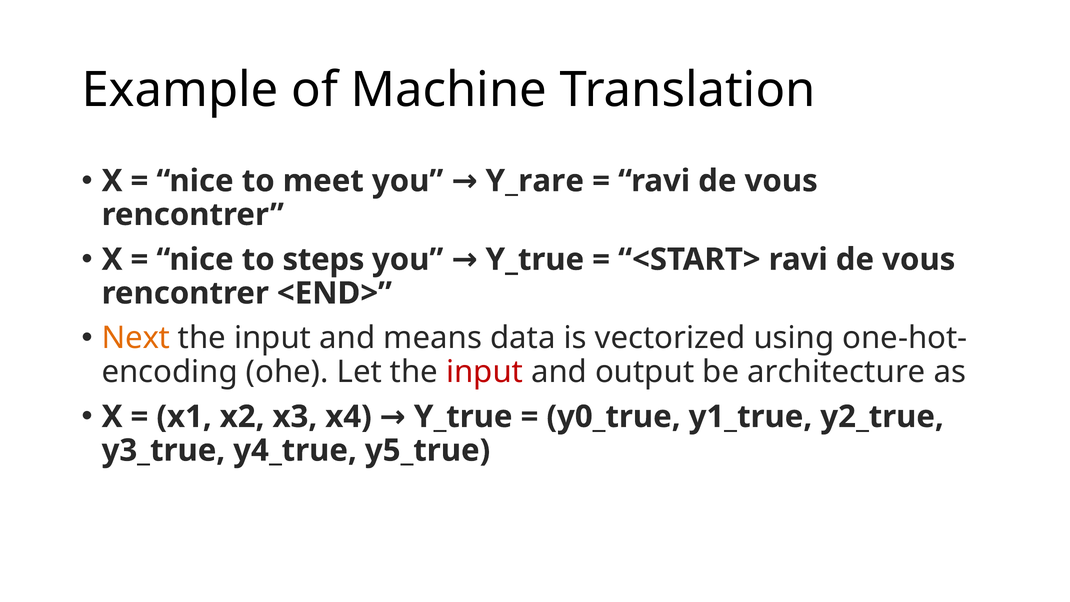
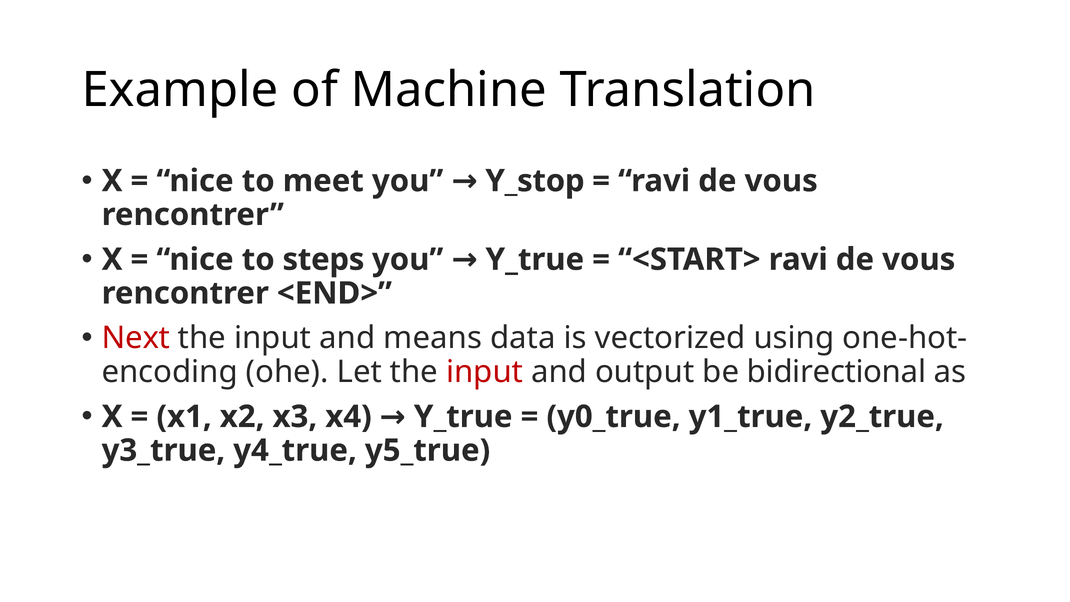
Y_rare: Y_rare -> Y_stop
Next colour: orange -> red
architecture: architecture -> bidirectional
